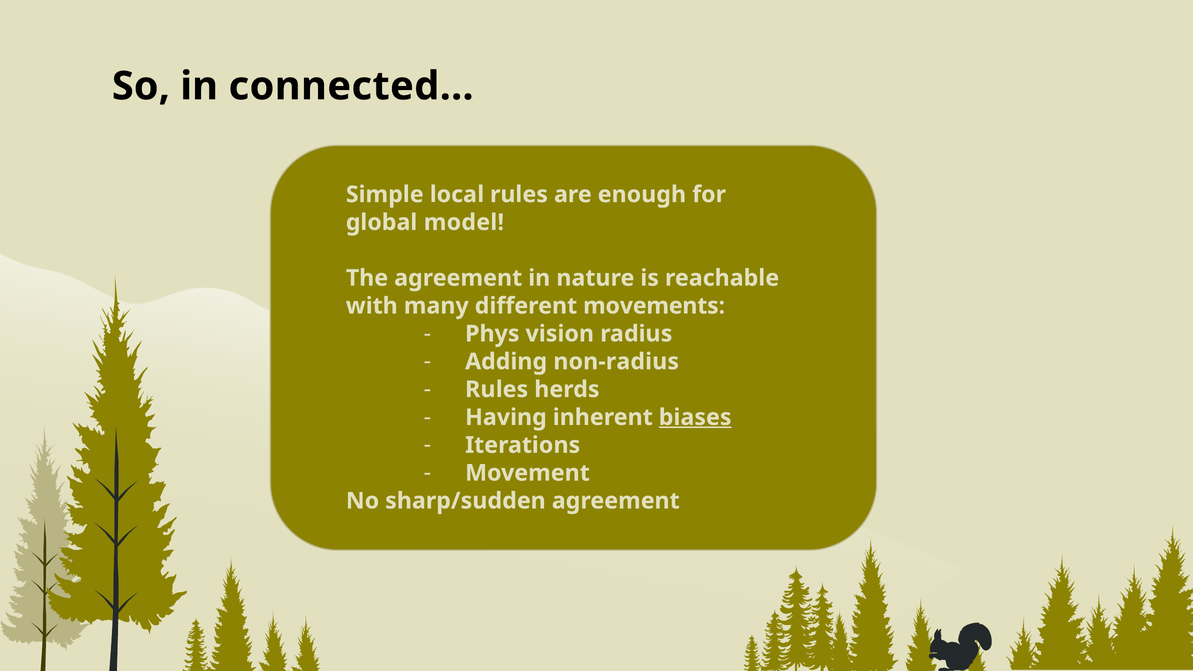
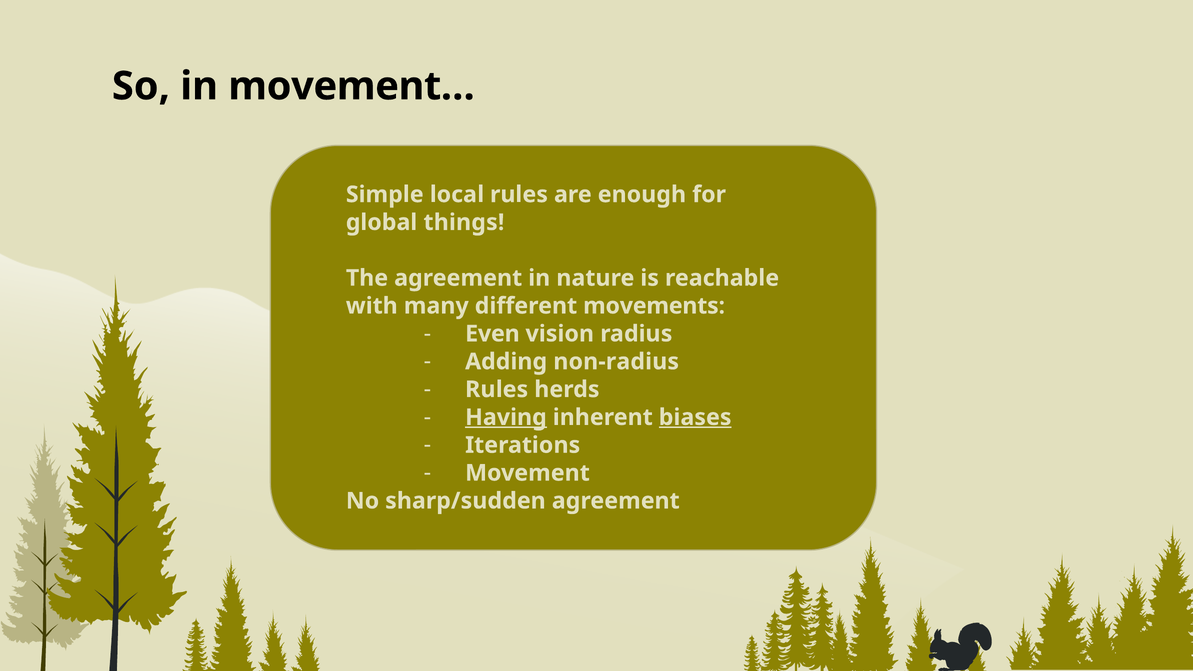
connected…: connected… -> movement…
model: model -> things
Phys: Phys -> Even
Having underline: none -> present
